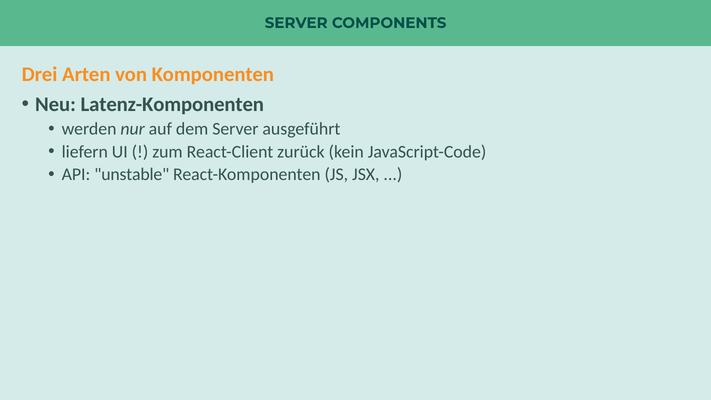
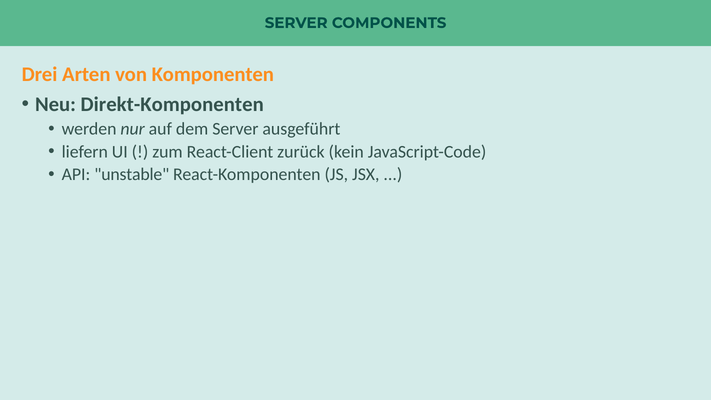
Latenz-Komponenten: Latenz-Komponenten -> Direkt-Komponenten
